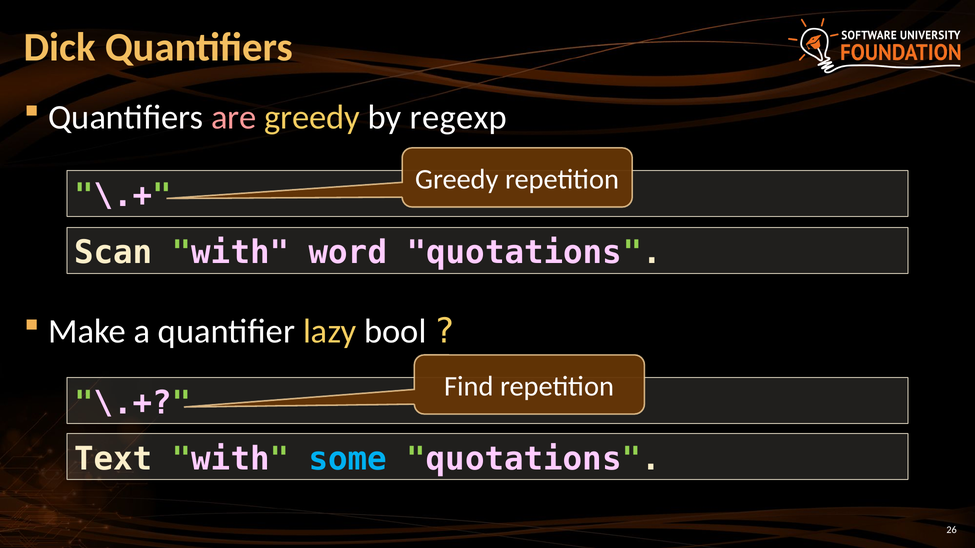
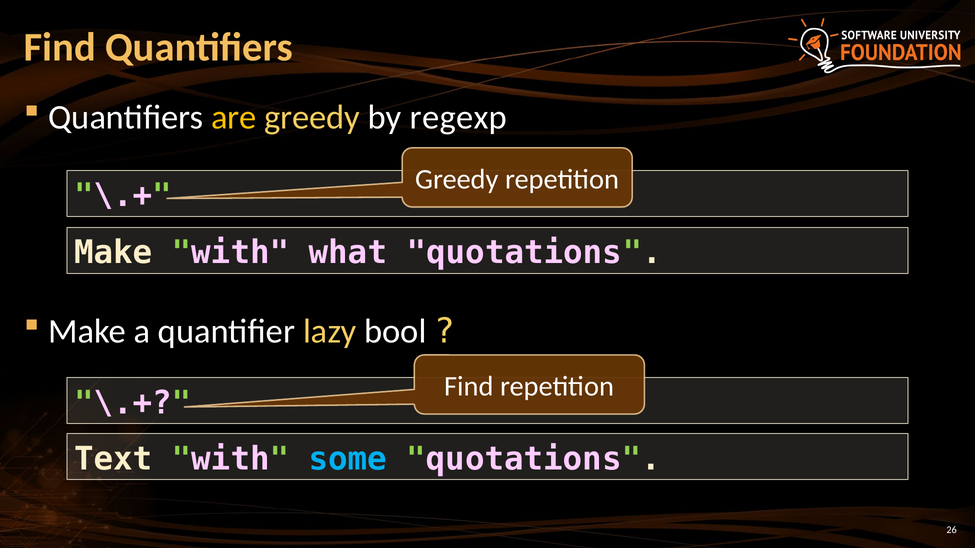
Dick at (60, 47): Dick -> Find
are colour: pink -> yellow
Scan at (113, 253): Scan -> Make
word: word -> what
